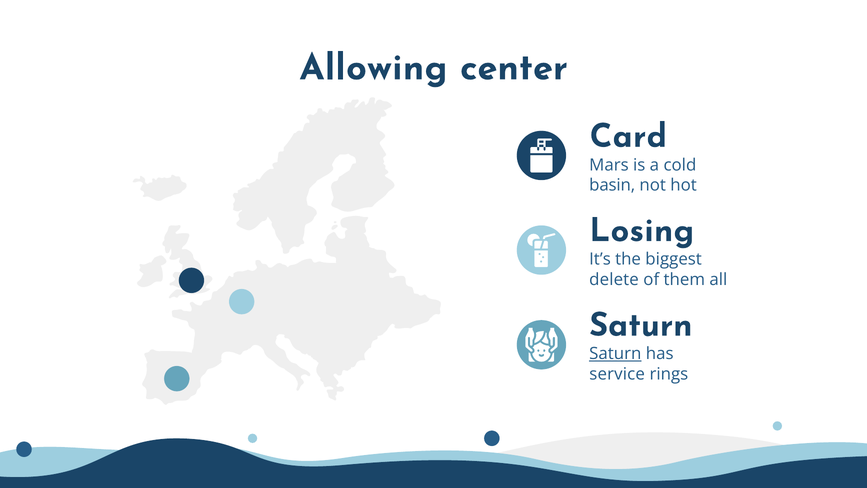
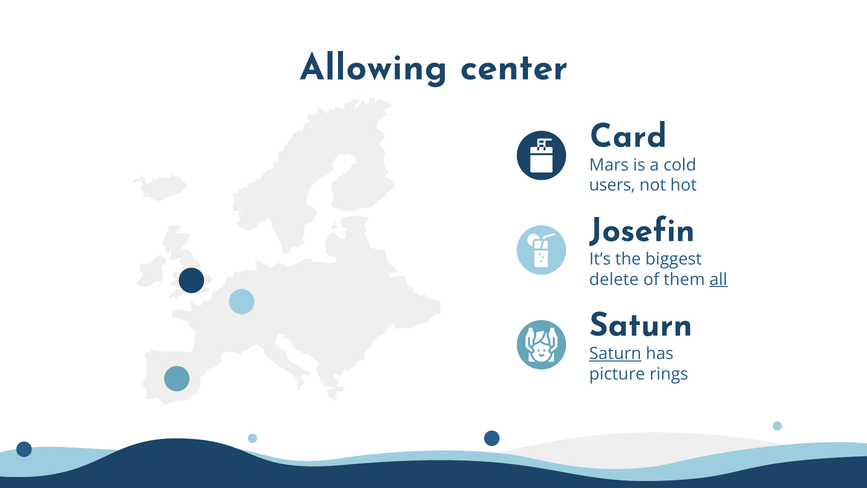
basin: basin -> users
Losing: Losing -> Josefin
all underline: none -> present
service: service -> picture
